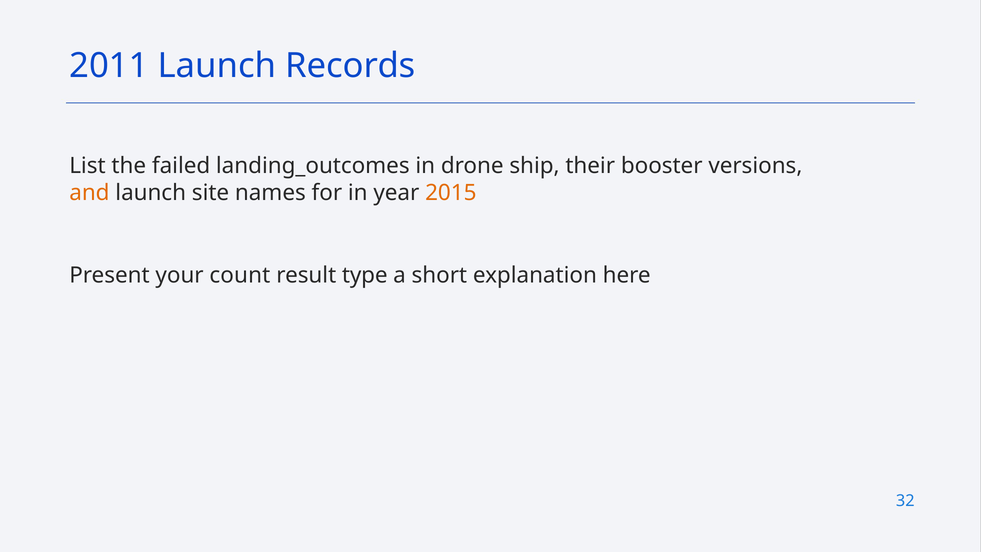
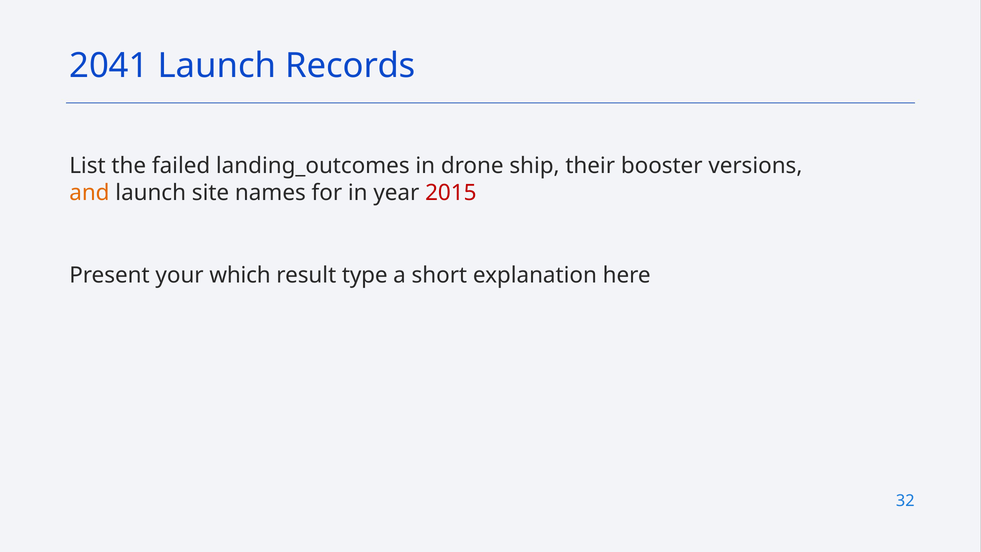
2011: 2011 -> 2041
2015 colour: orange -> red
count: count -> which
